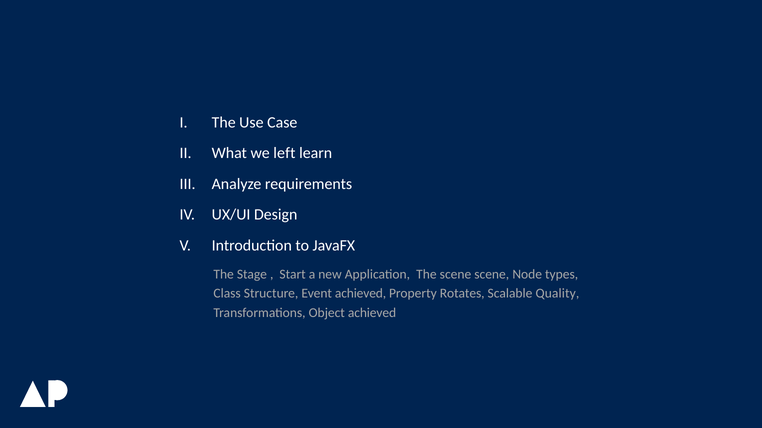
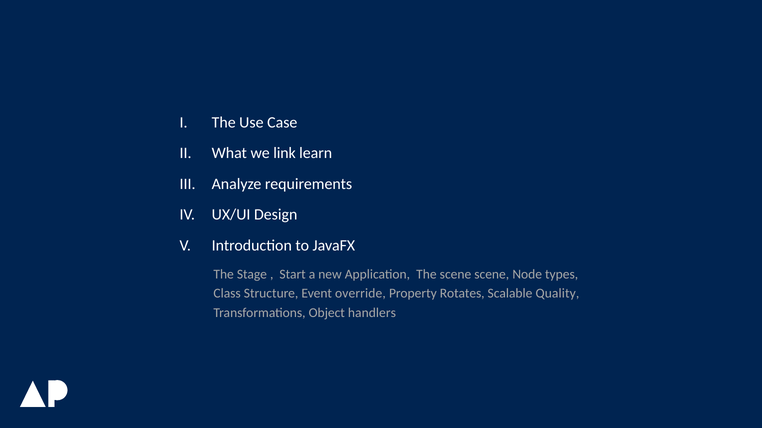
left: left -> link
Event achieved: achieved -> override
Object achieved: achieved -> handlers
